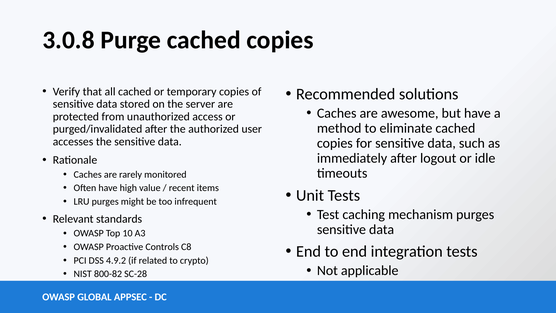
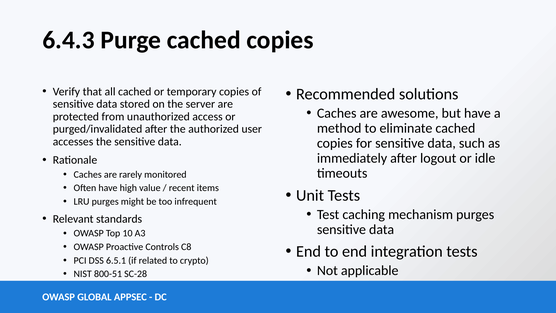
3.0.8: 3.0.8 -> 6.4.3
4.9.2: 4.9.2 -> 6.5.1
800-82: 800-82 -> 800-51
